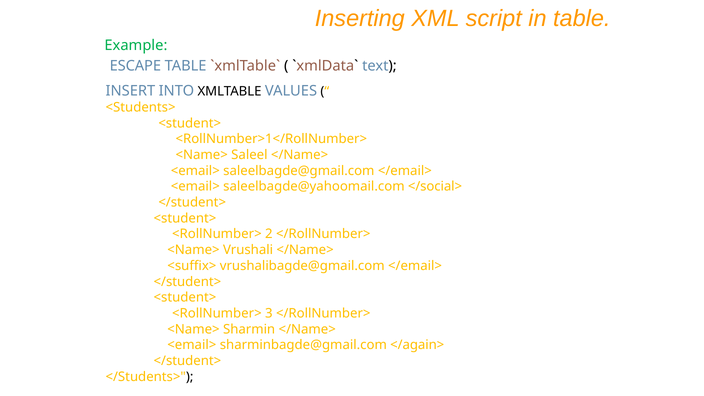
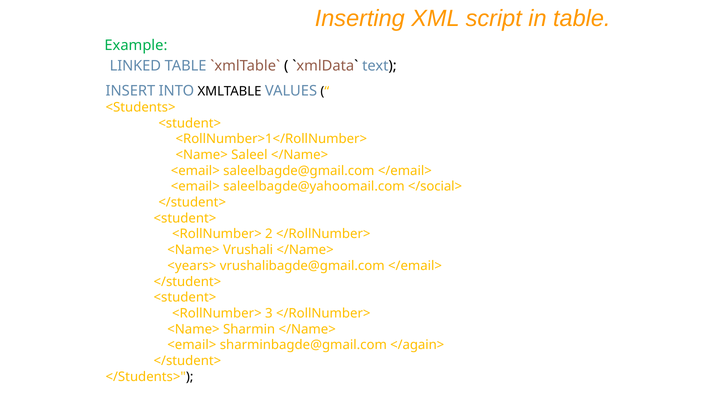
ESCAPE: ESCAPE -> LINKED
<suffix>: <suffix> -> <years>
